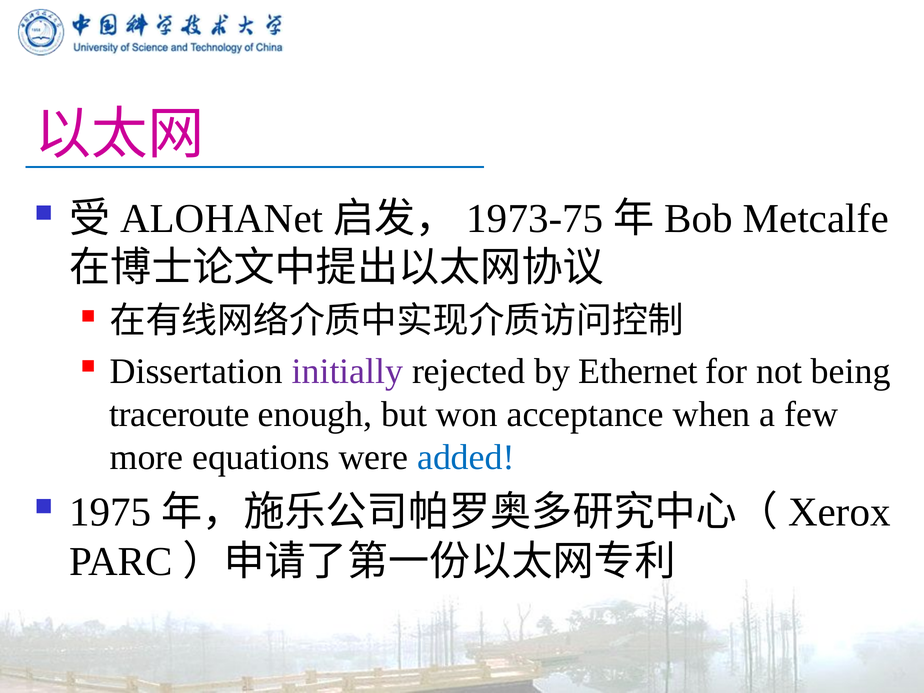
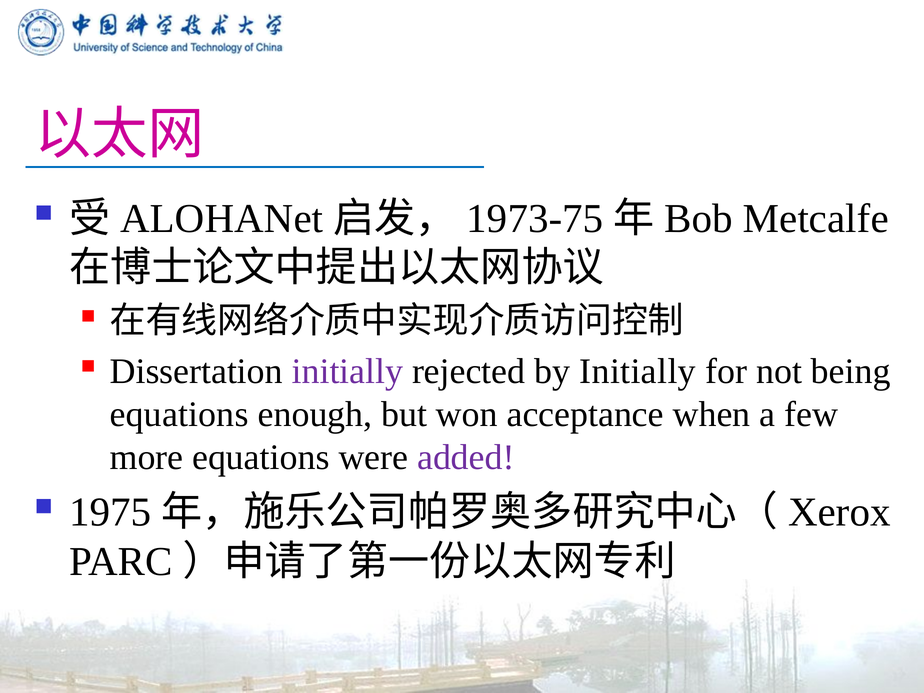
by Ethernet: Ethernet -> Initially
traceroute at (179, 414): traceroute -> equations
added colour: blue -> purple
